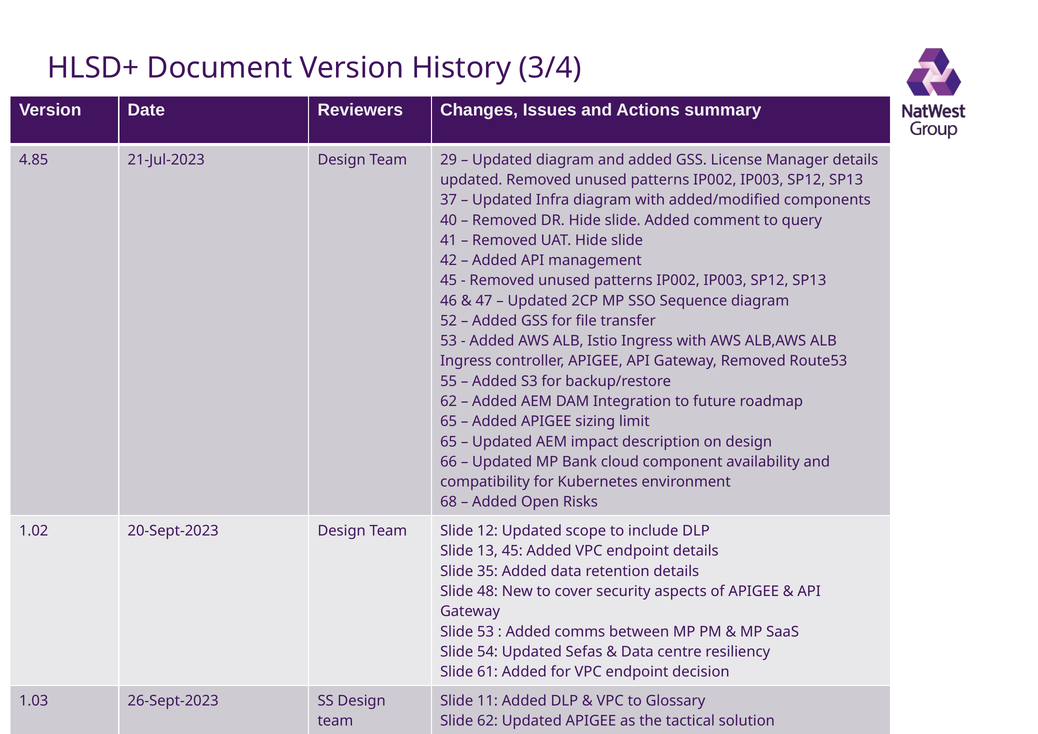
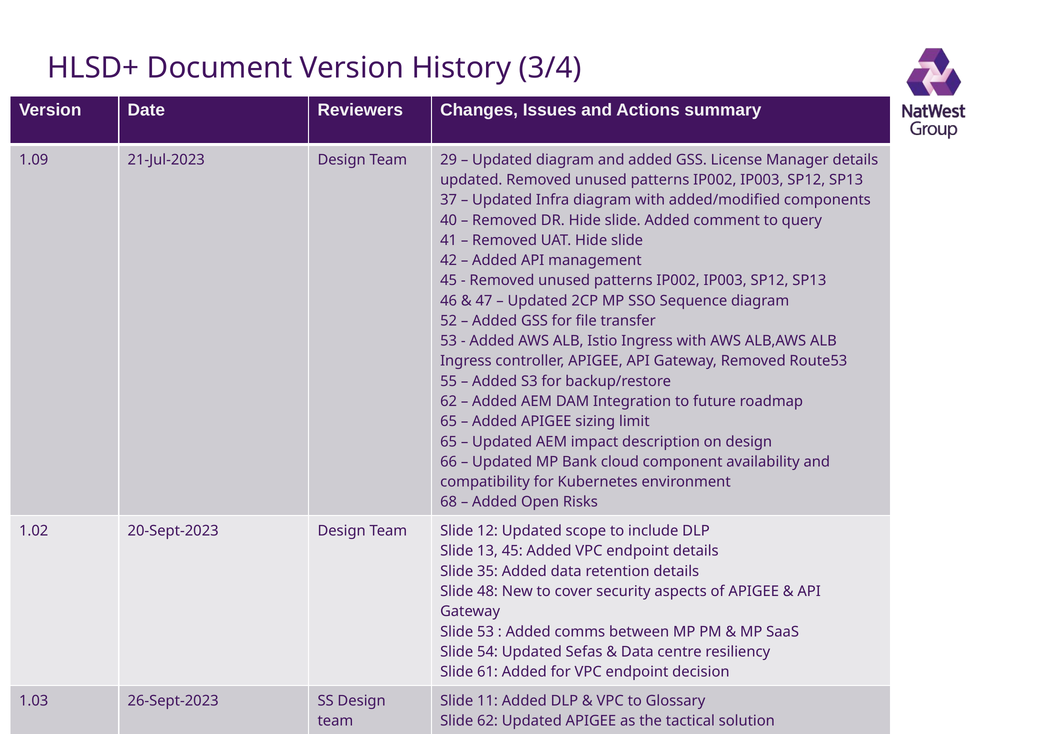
4.85: 4.85 -> 1.09
